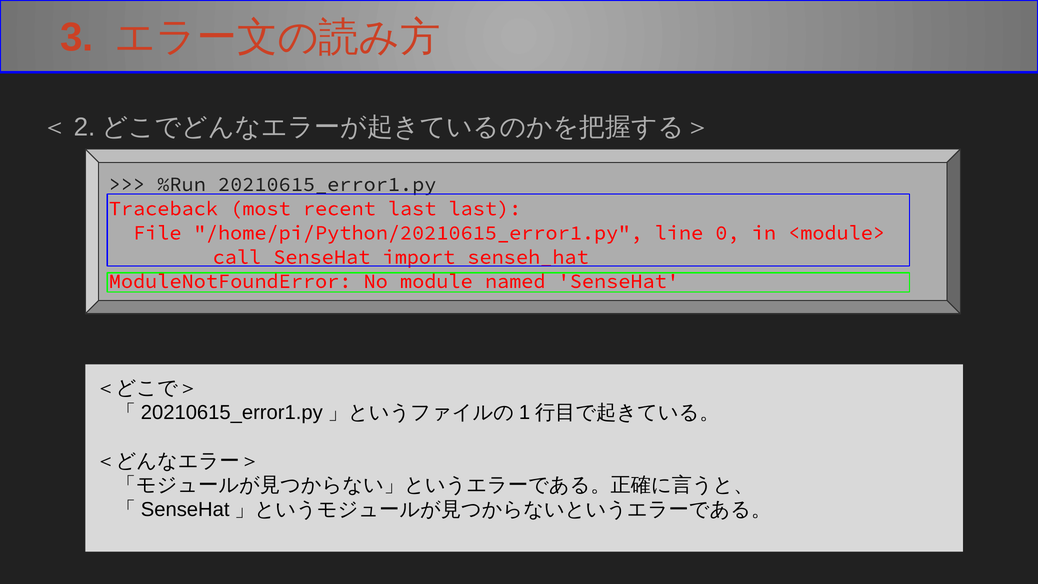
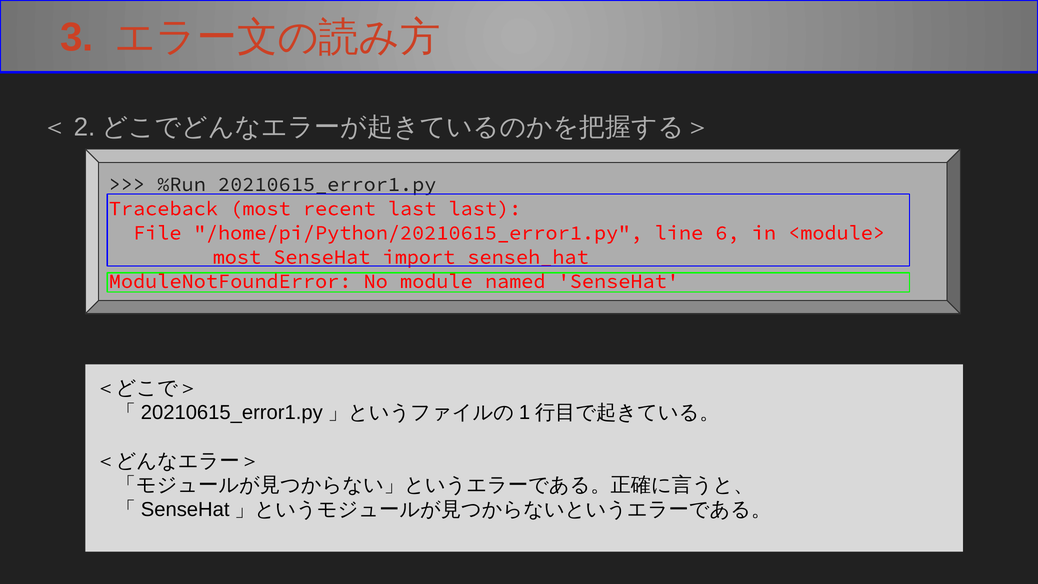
0: 0 -> 6
call at (237, 257): call -> most
